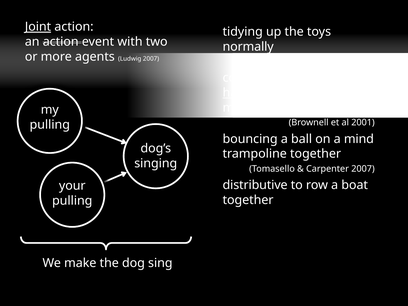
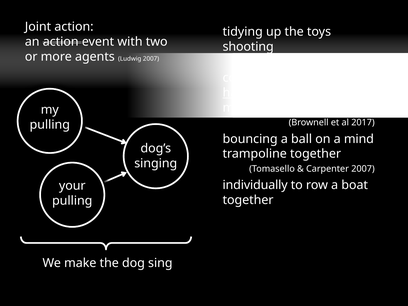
Joint underline: present -> none
normally: normally -> shooting
2001: 2001 -> 2017
distributive: distributive -> individually
